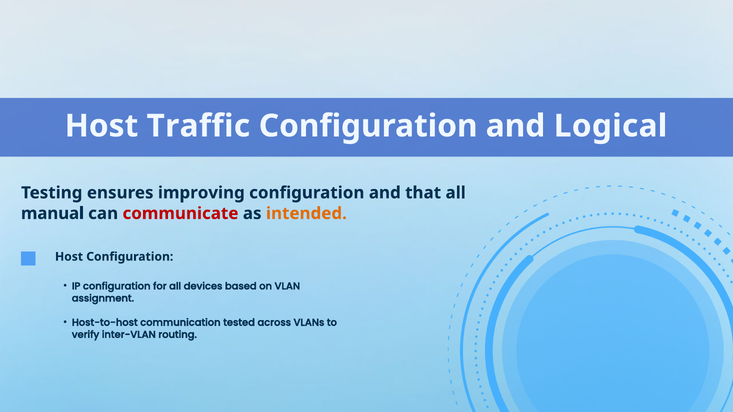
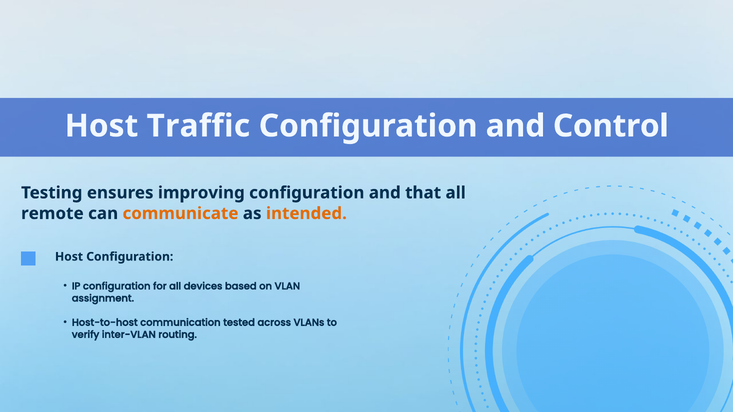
Logical: Logical -> Control
manual: manual -> remote
communicate colour: red -> orange
